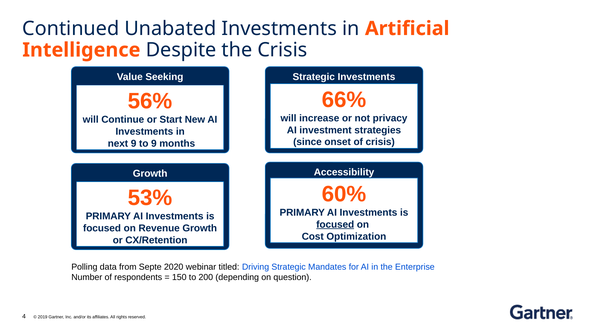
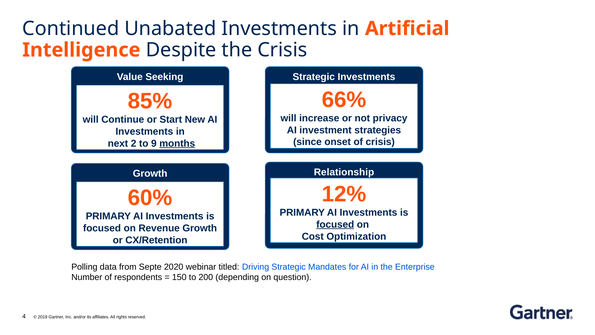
56%: 56% -> 85%
next 9: 9 -> 2
months underline: none -> present
Accessibility: Accessibility -> Relationship
60%: 60% -> 12%
53%: 53% -> 60%
